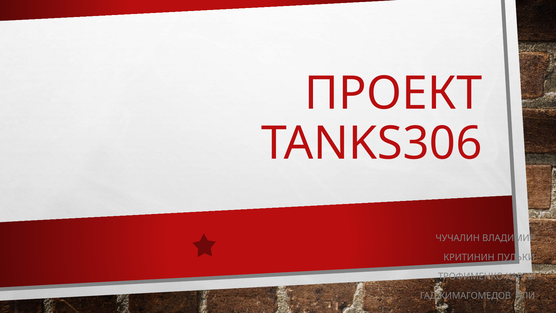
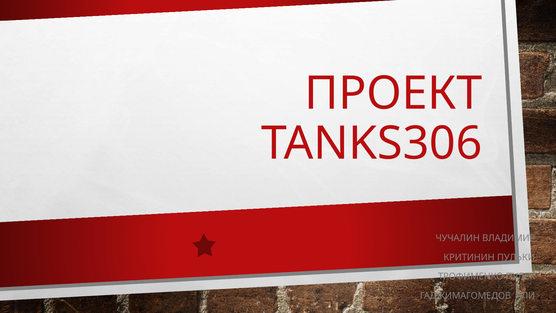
КАРТЫ: КАРТЫ -> ПУЛЕК
